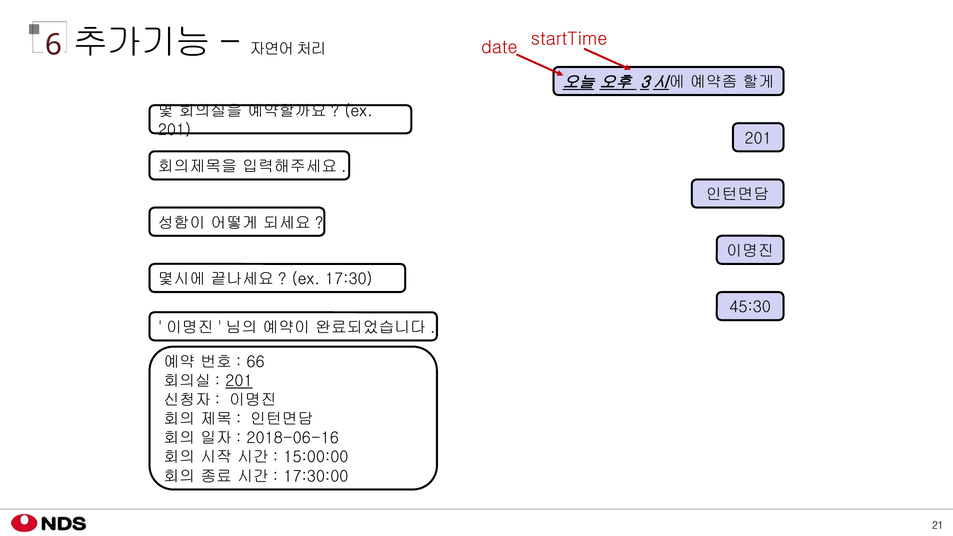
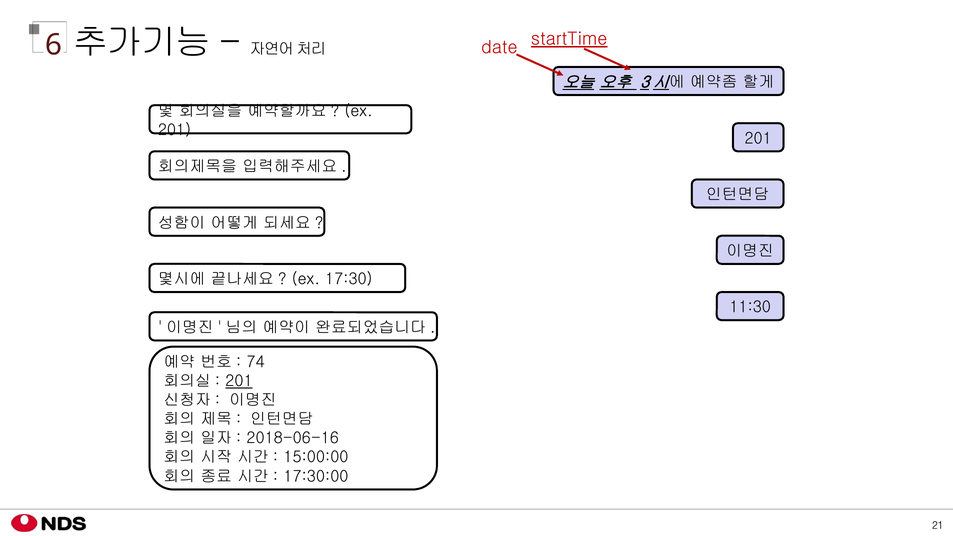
startTime underline: none -> present
45:30: 45:30 -> 11:30
66: 66 -> 74
